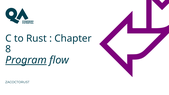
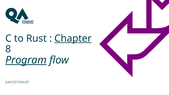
Chapter underline: none -> present
